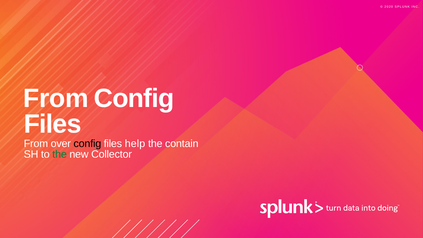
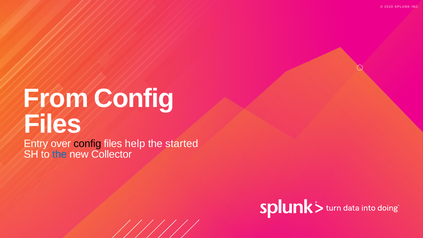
From at (36, 144): From -> Entry
contain: contain -> started
the at (60, 154) colour: green -> blue
